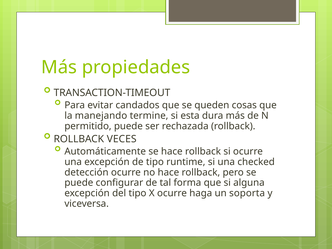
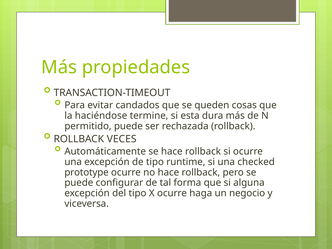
manejando: manejando -> haciéndose
detección: detección -> prototype
soporta: soporta -> negocio
